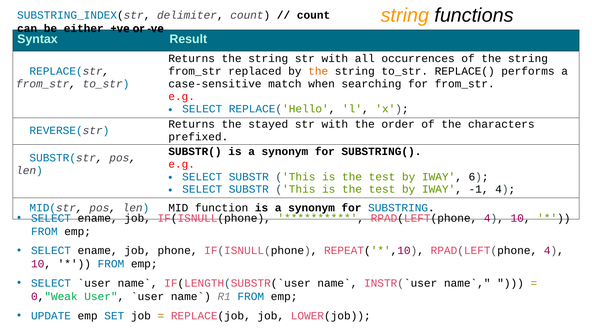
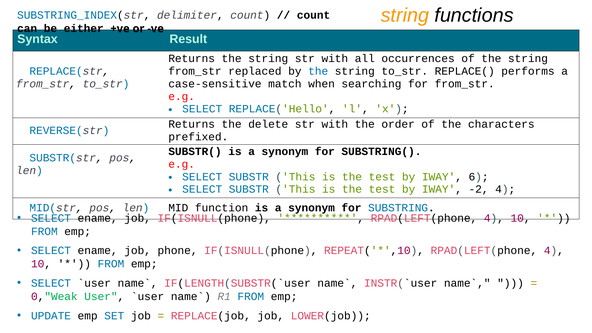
the at (318, 71) colour: orange -> blue
stayed: stayed -> delete
-1: -1 -> -2
